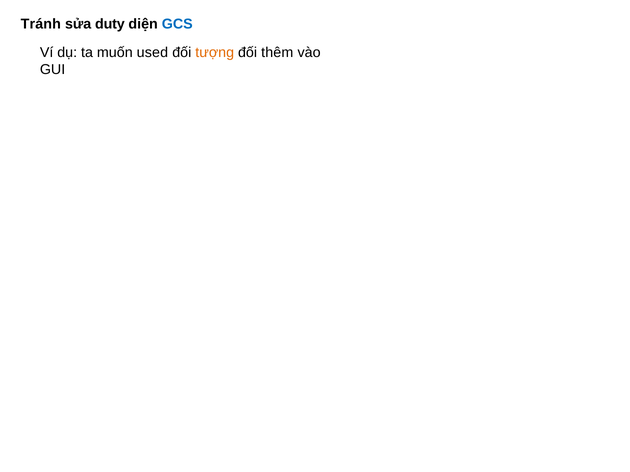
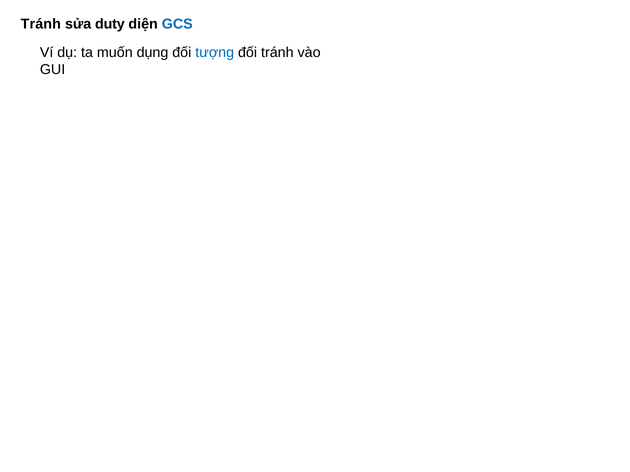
used: used -> dụng
tượng colour: orange -> blue
đối thêm: thêm -> tránh
